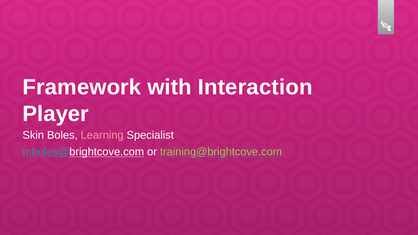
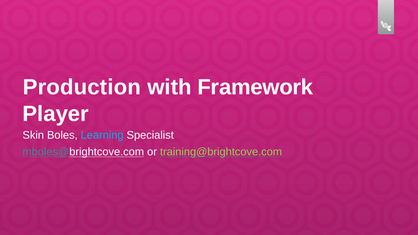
Framework: Framework -> Production
Interaction: Interaction -> Framework
Learning colour: pink -> light blue
